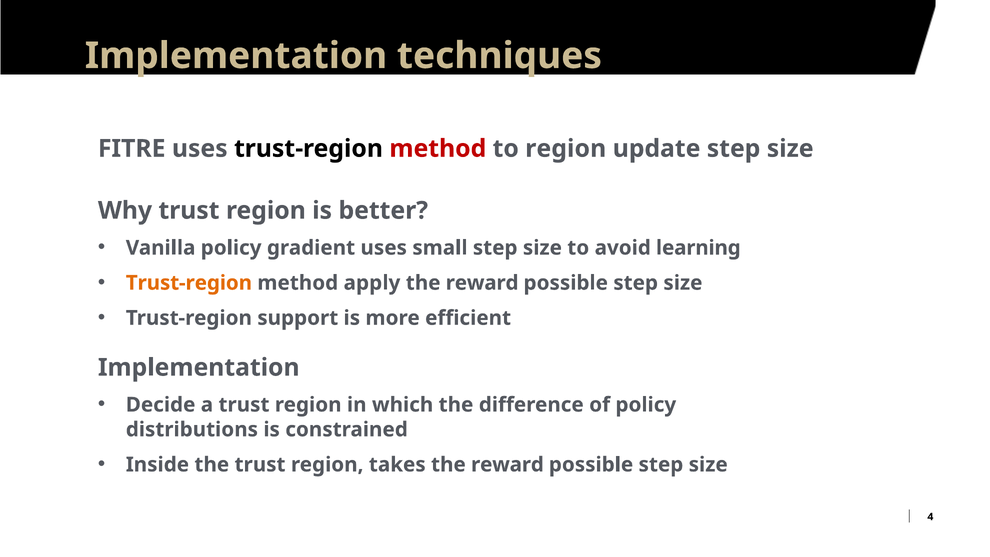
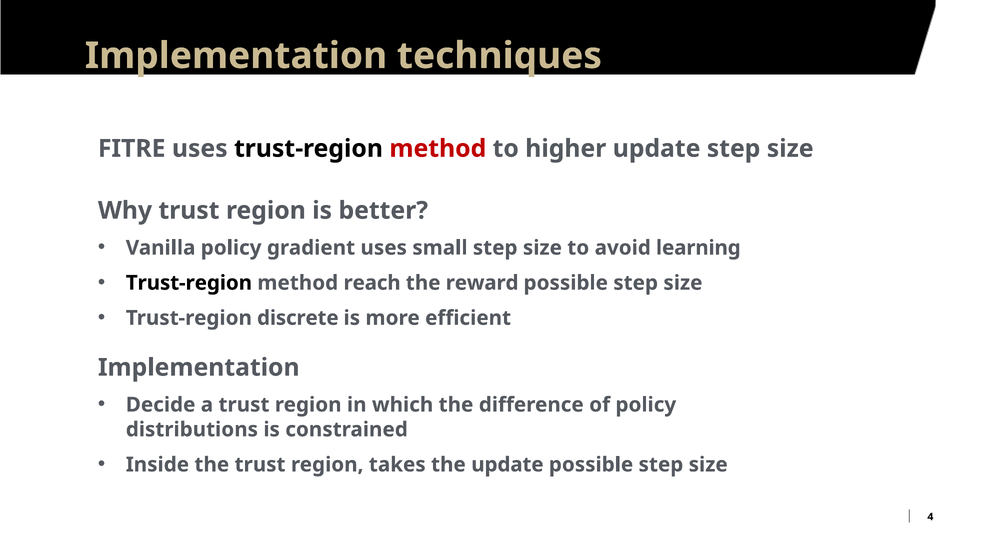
to region: region -> higher
Trust-region at (189, 283) colour: orange -> black
apply: apply -> reach
support: support -> discrete
takes the reward: reward -> update
